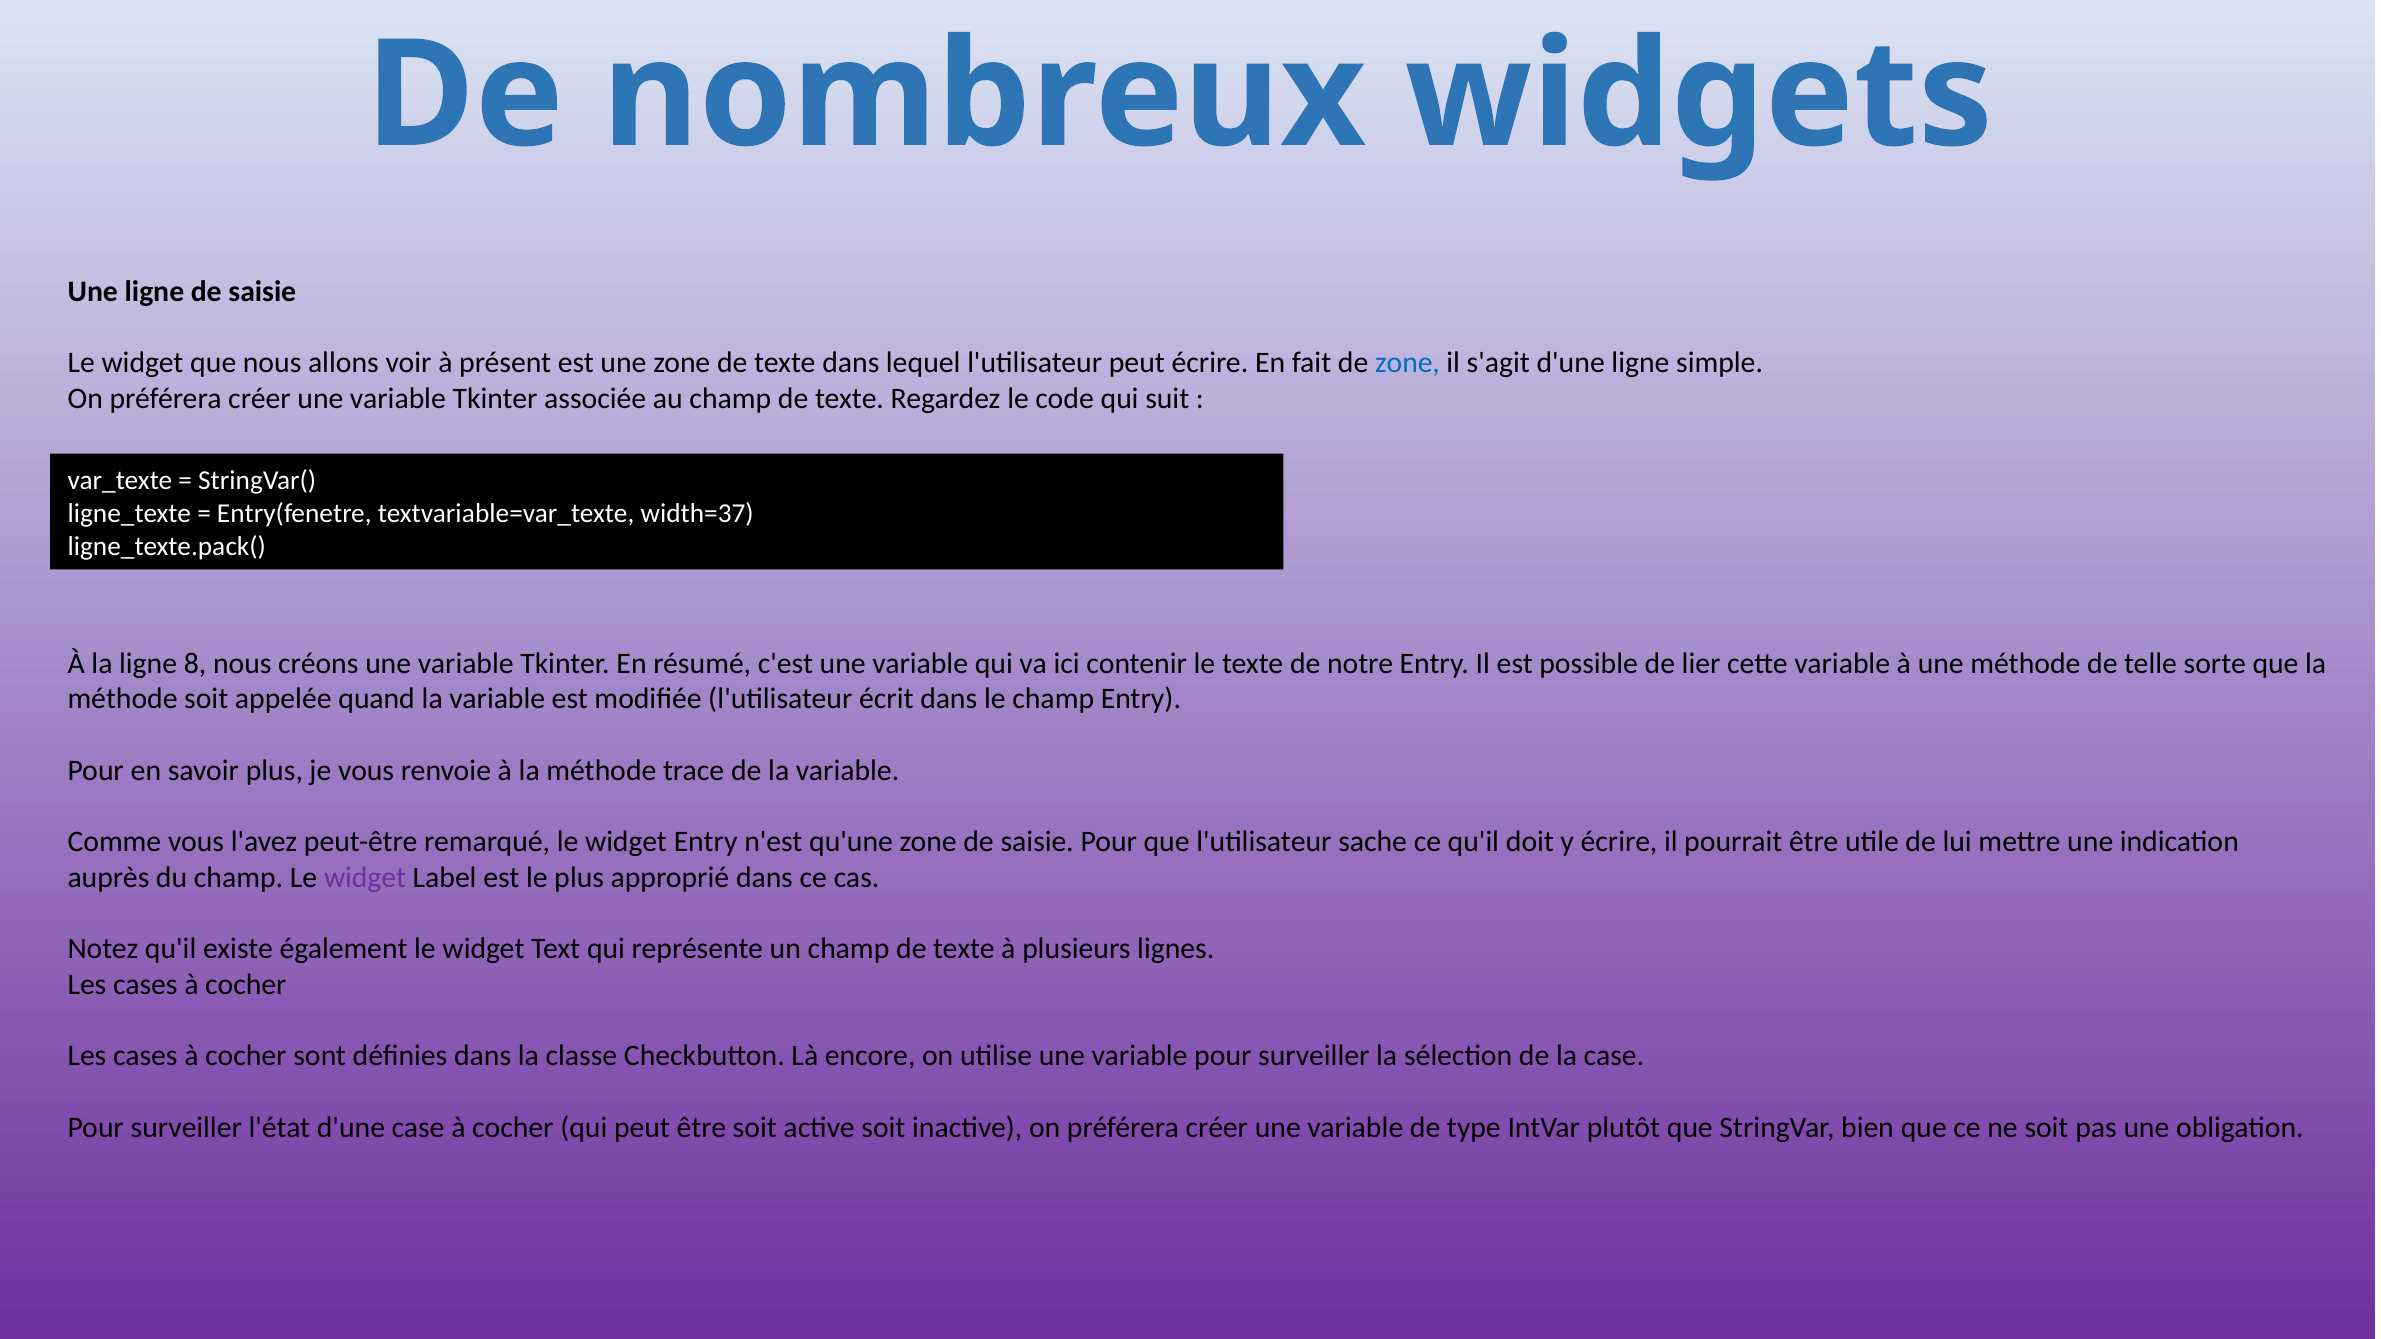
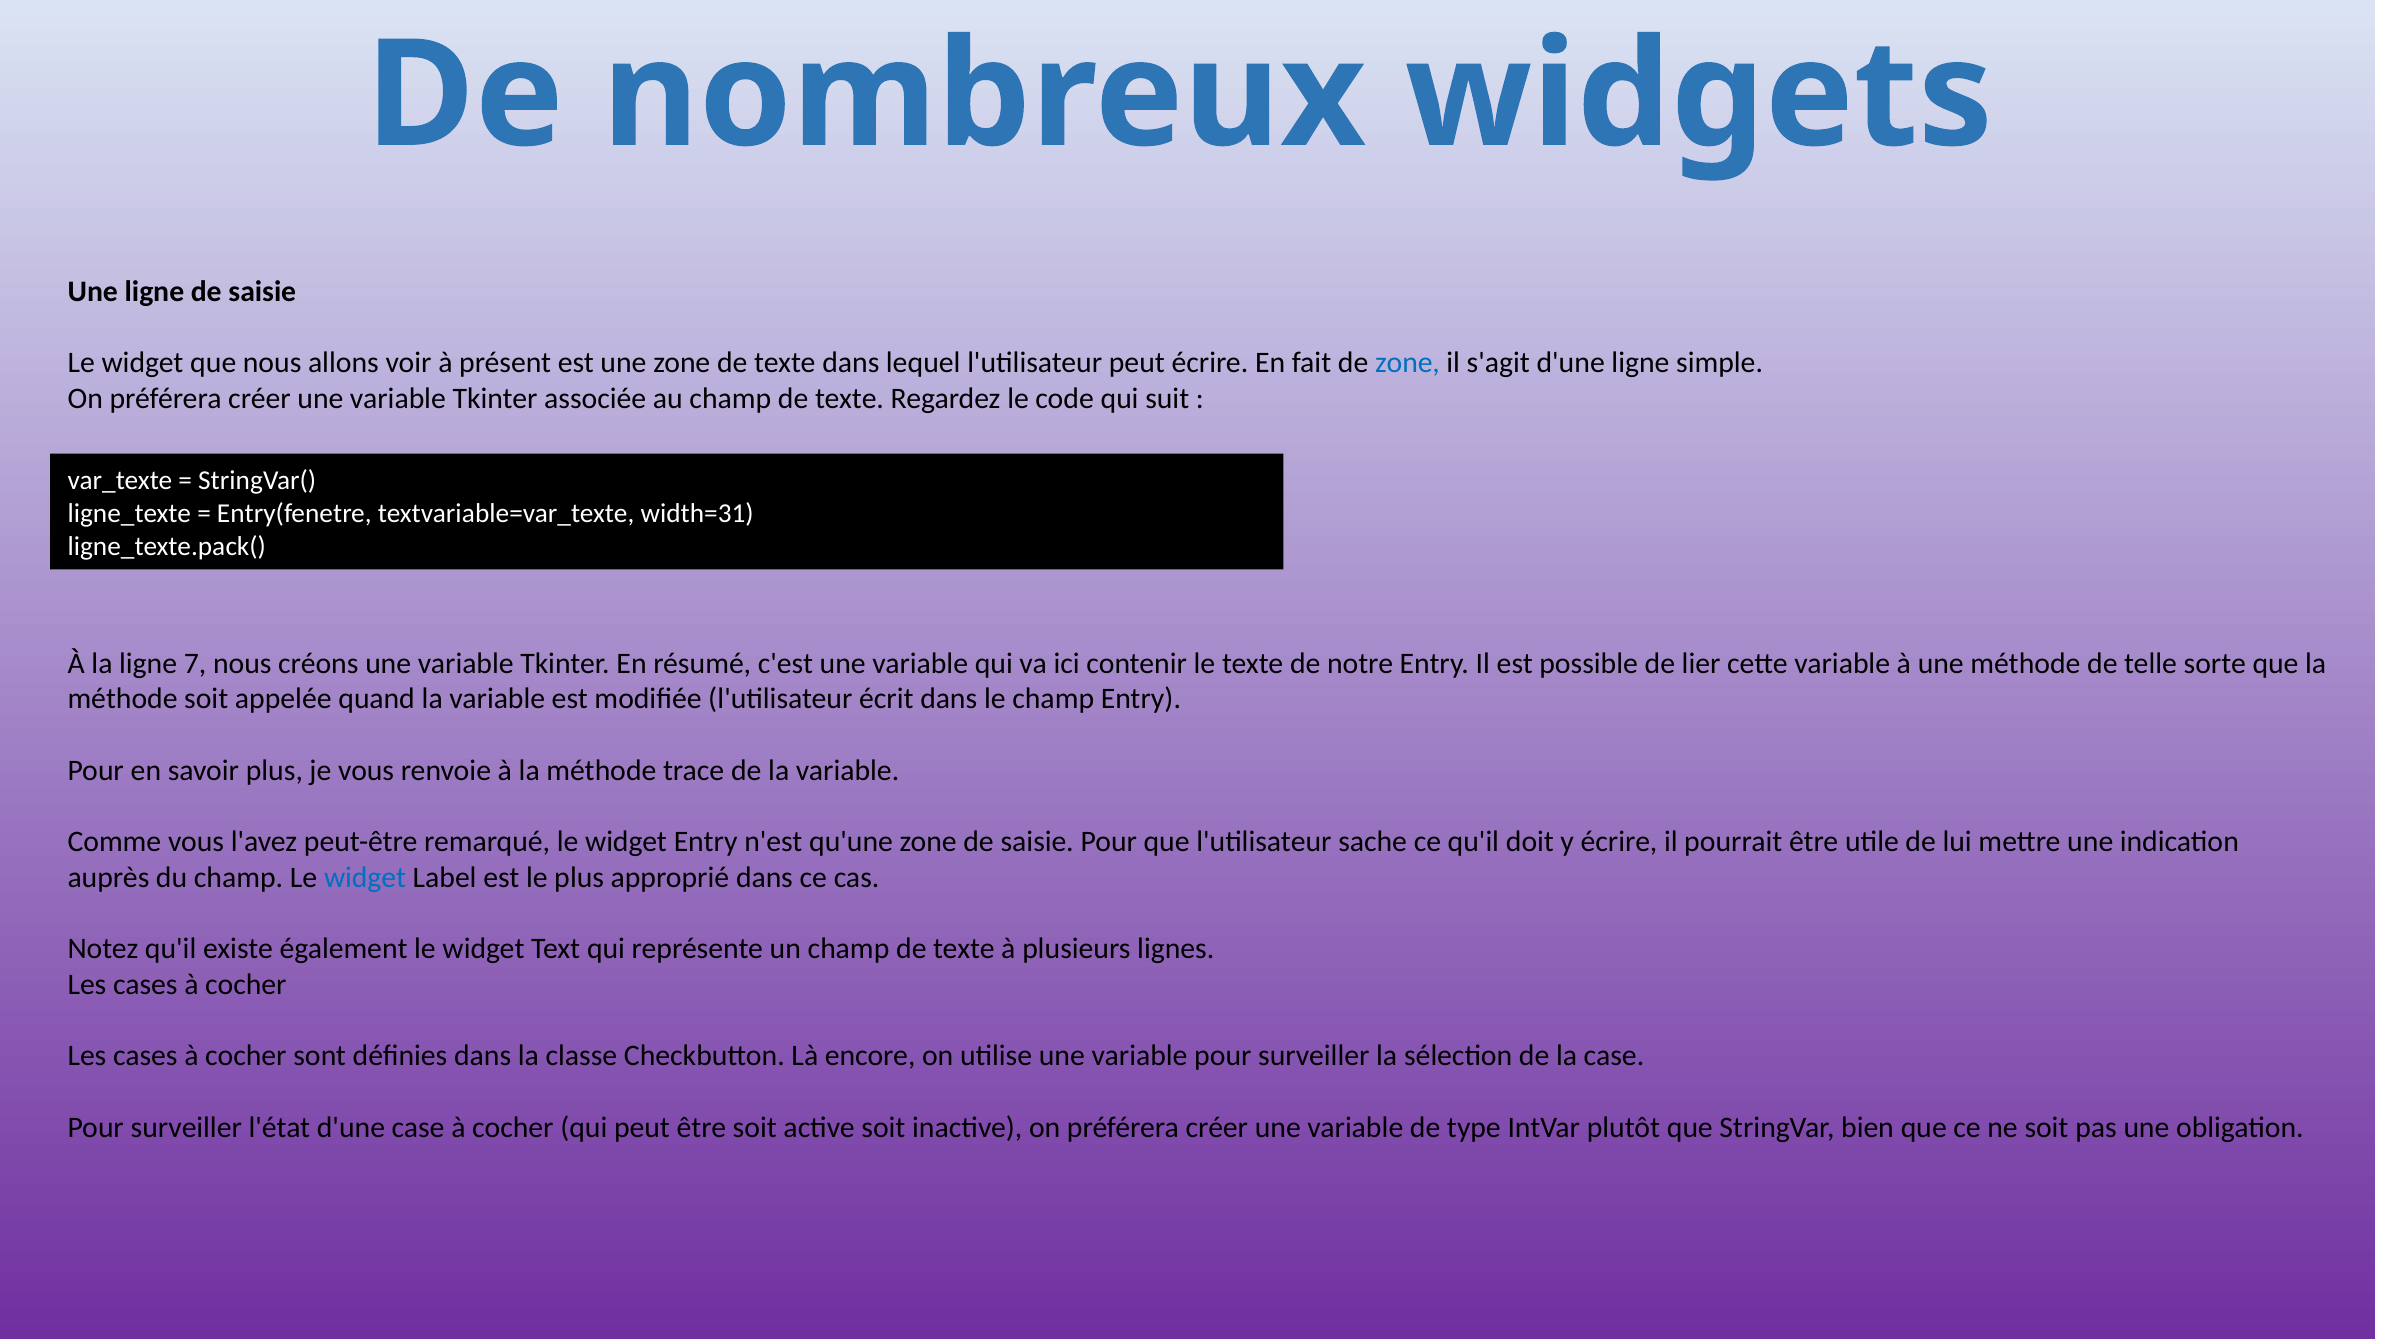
width=37: width=37 -> width=31
8: 8 -> 7
widget at (365, 878) colour: purple -> blue
